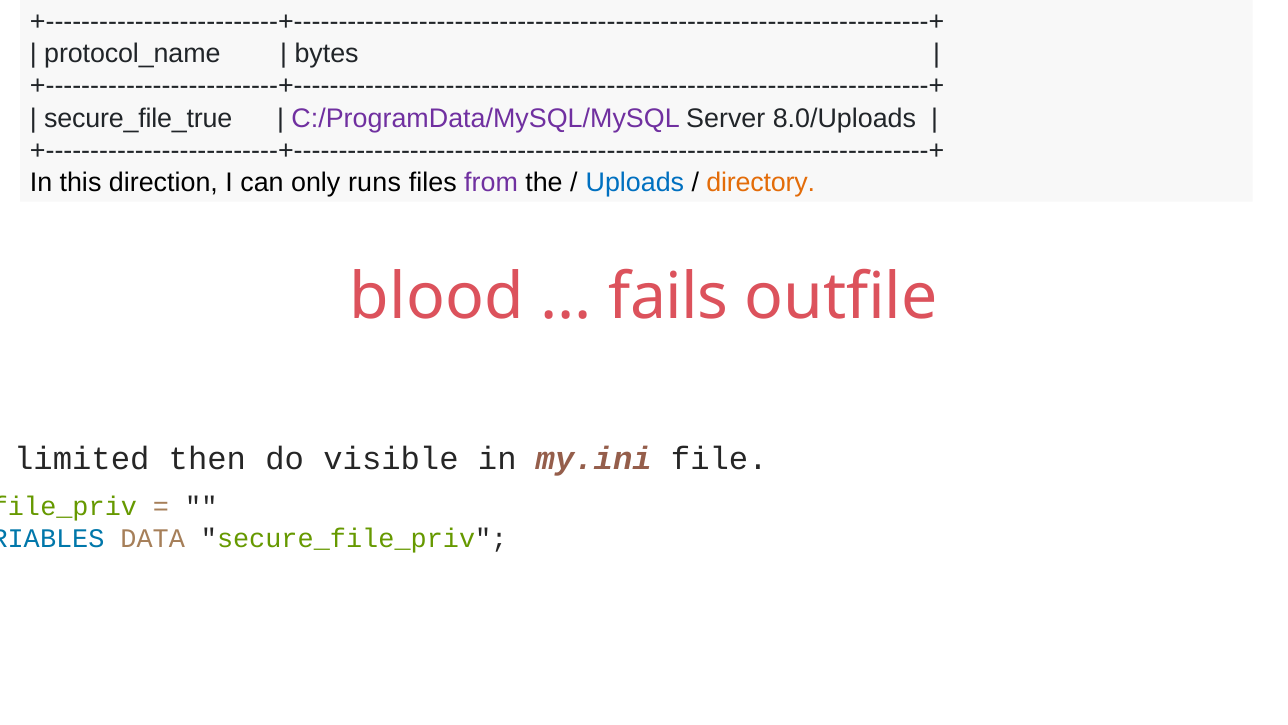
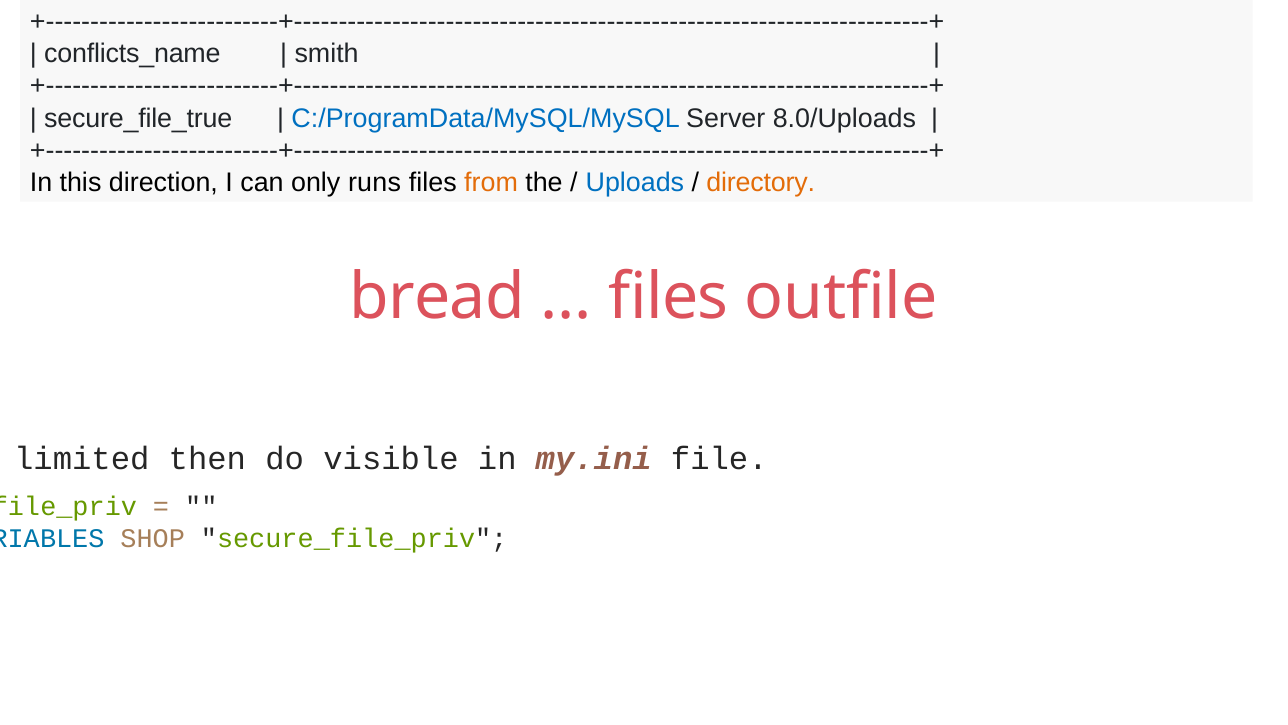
protocol_name: protocol_name -> conflicts_name
bytes: bytes -> smith
C:/ProgramData/MySQL/MySQL colour: purple -> blue
from colour: purple -> orange
blood: blood -> bread
fails at (669, 297): fails -> files
DATA: DATA -> SHOP
